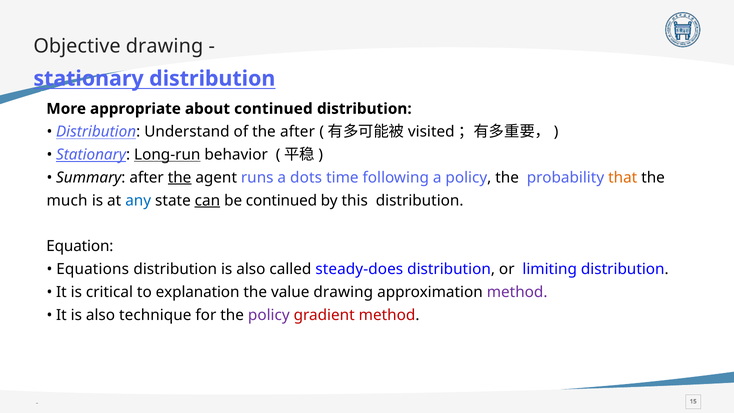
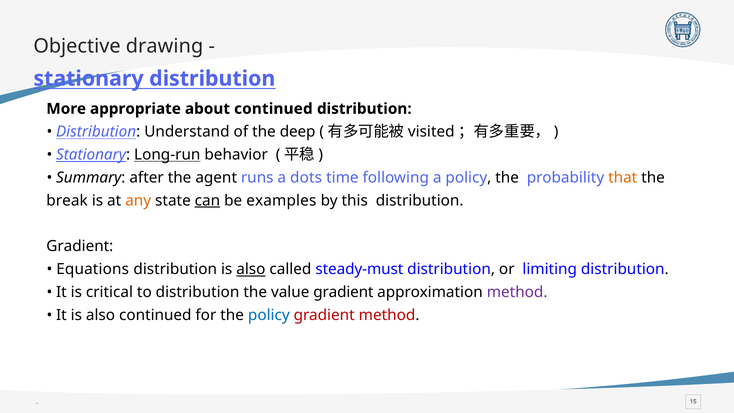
the after: after -> deep
the at (180, 178) underline: present -> none
much: much -> break
any colour: blue -> orange
be continued: continued -> examples
Equation at (80, 246): Equation -> Gradient
also at (251, 269) underline: none -> present
steady-does: steady-does -> steady-must
to explanation: explanation -> distribution
value drawing: drawing -> gradient
also technique: technique -> continued
policy at (269, 315) colour: purple -> blue
